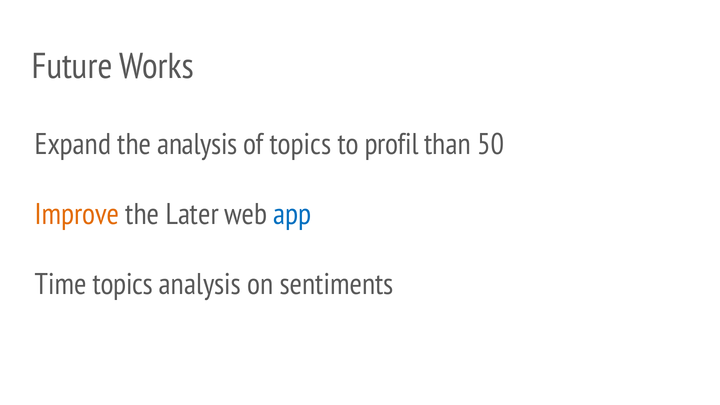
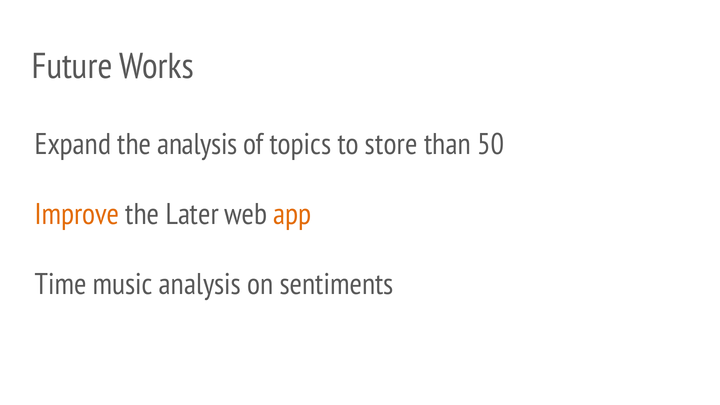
profil: profil -> store
app colour: blue -> orange
Time topics: topics -> music
